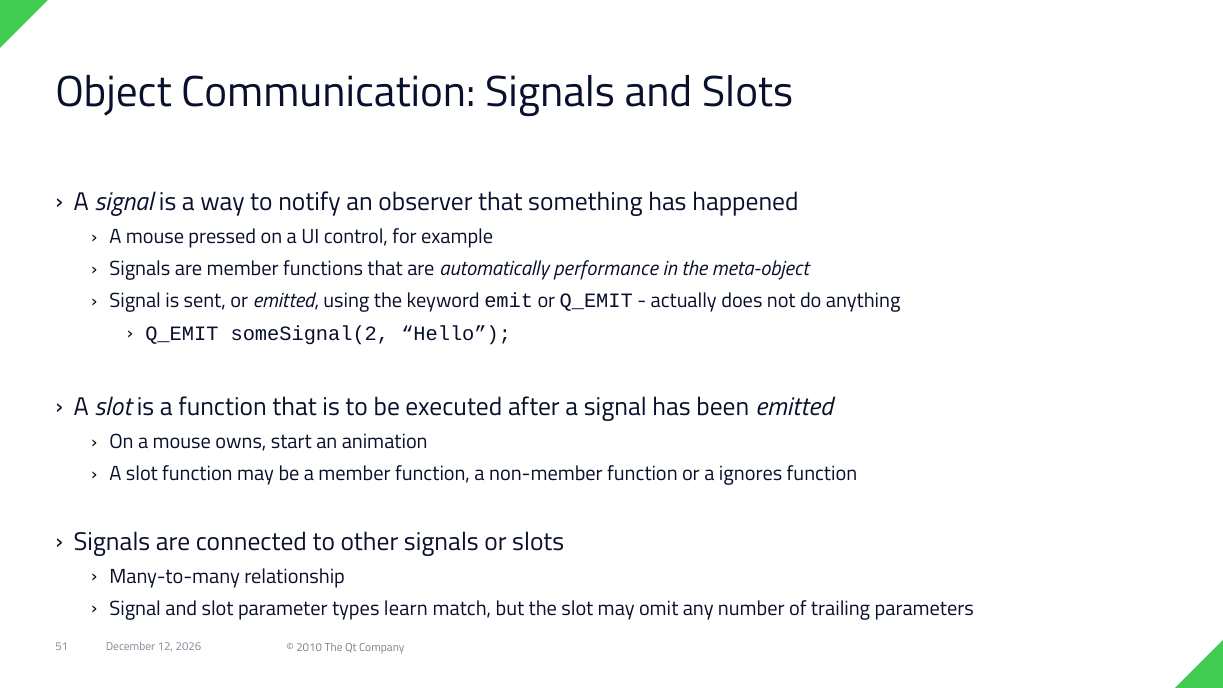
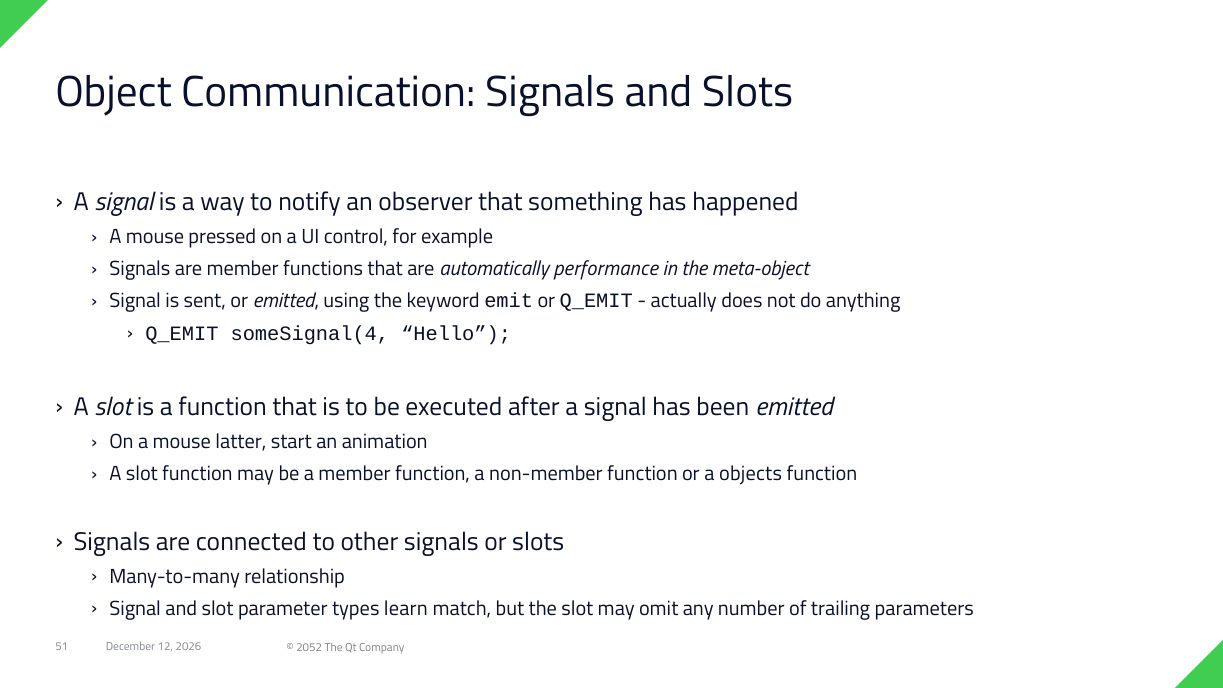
someSignal(2: someSignal(2 -> someSignal(4
owns: owns -> latter
ignores: ignores -> objects
2010: 2010 -> 2052
